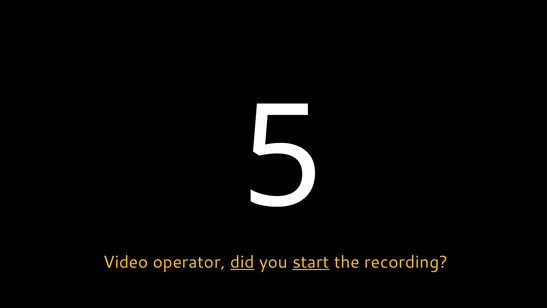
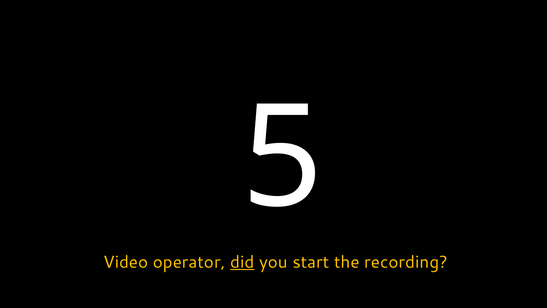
start underline: present -> none
